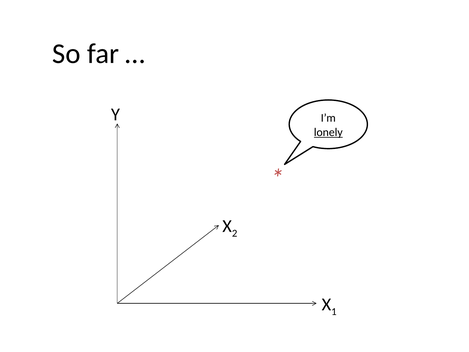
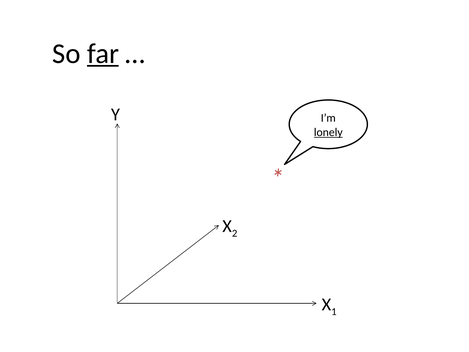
far underline: none -> present
